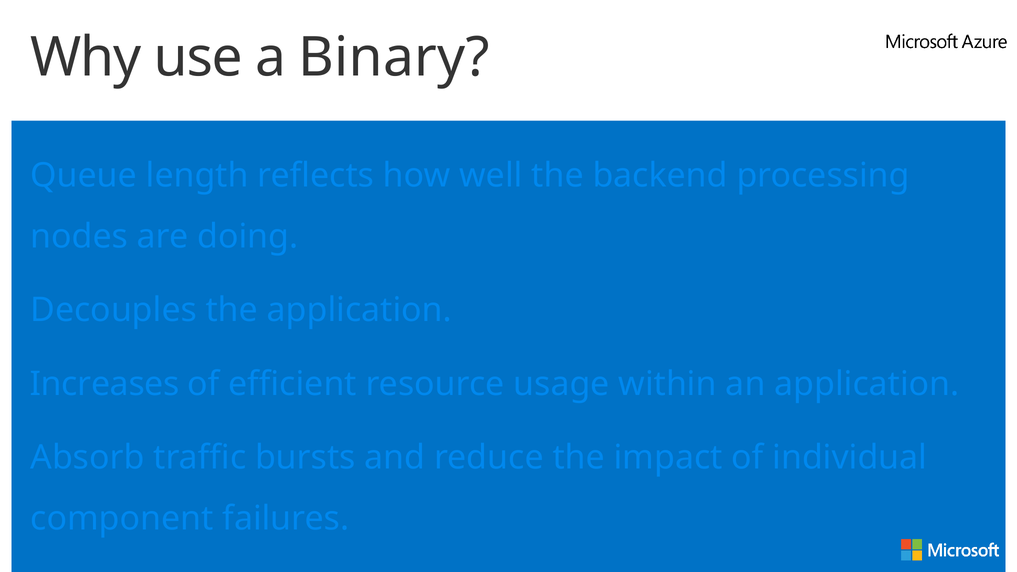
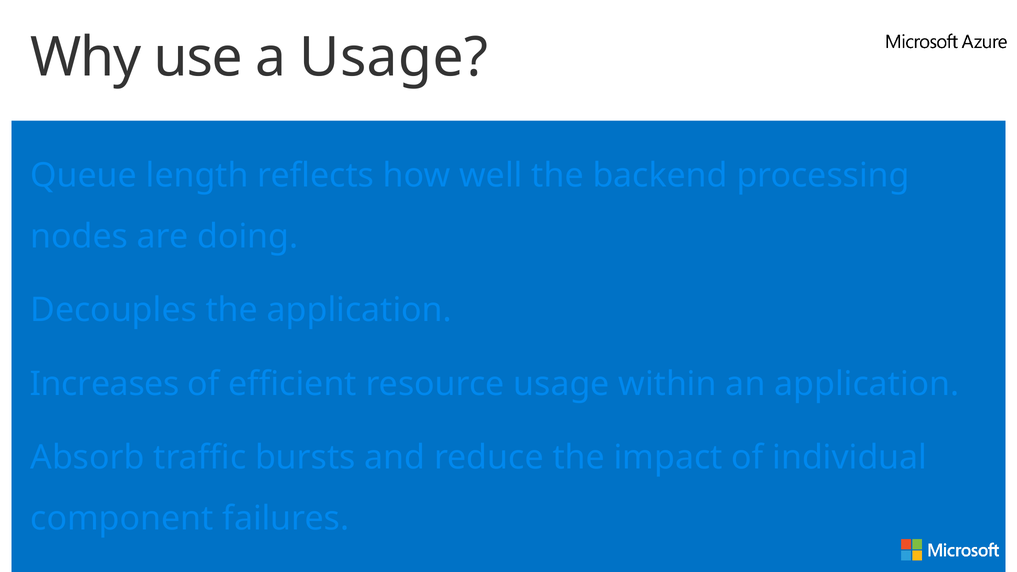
a Binary: Binary -> Usage
